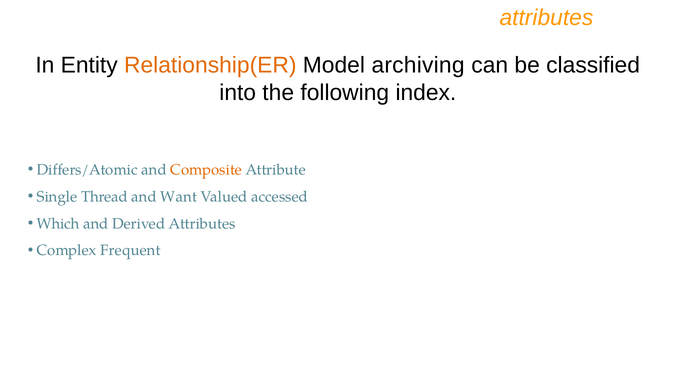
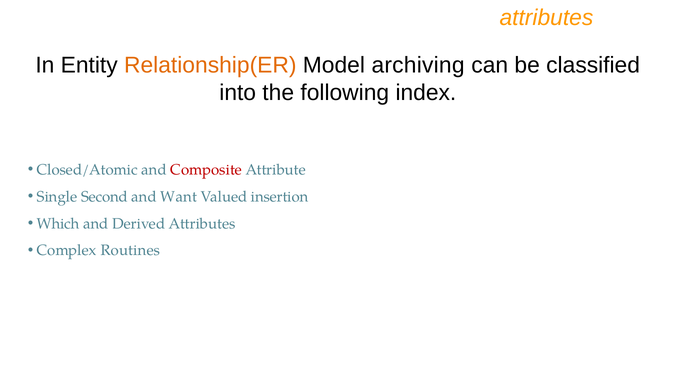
Differs/Atomic: Differs/Atomic -> Closed/Atomic
Composite colour: orange -> red
Thread: Thread -> Second
accessed: accessed -> insertion
Frequent: Frequent -> Routines
